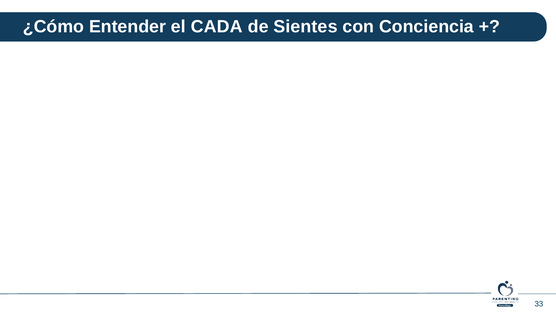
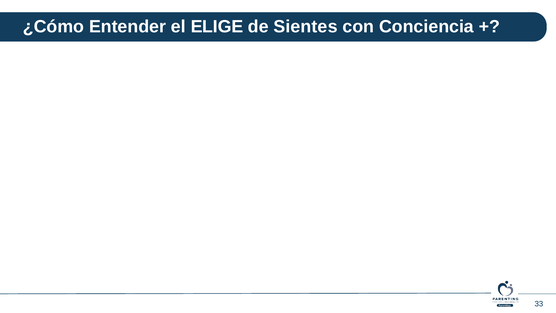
CADA: CADA -> ELIGE
